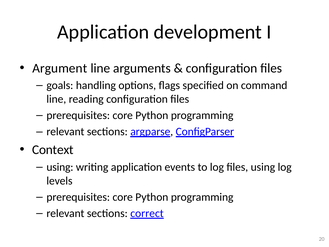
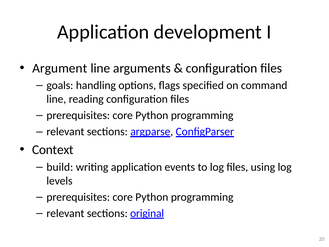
using at (60, 167): using -> build
correct: correct -> original
